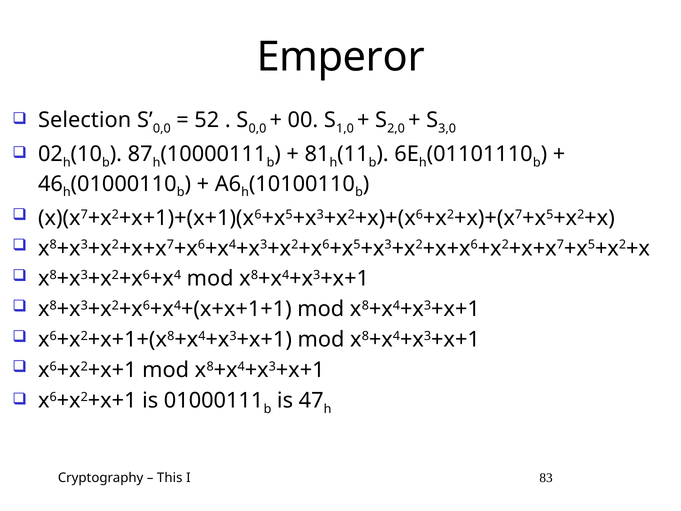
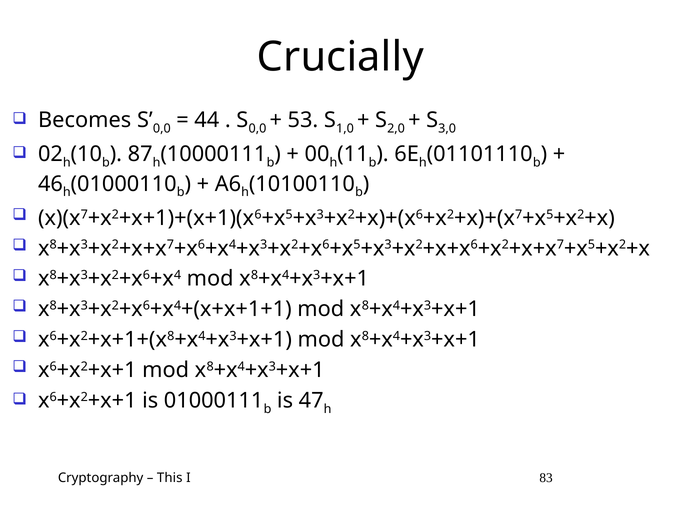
Emperor: Emperor -> Crucially
Selection: Selection -> Becomes
52: 52 -> 44
00: 00 -> 53
81: 81 -> 00
